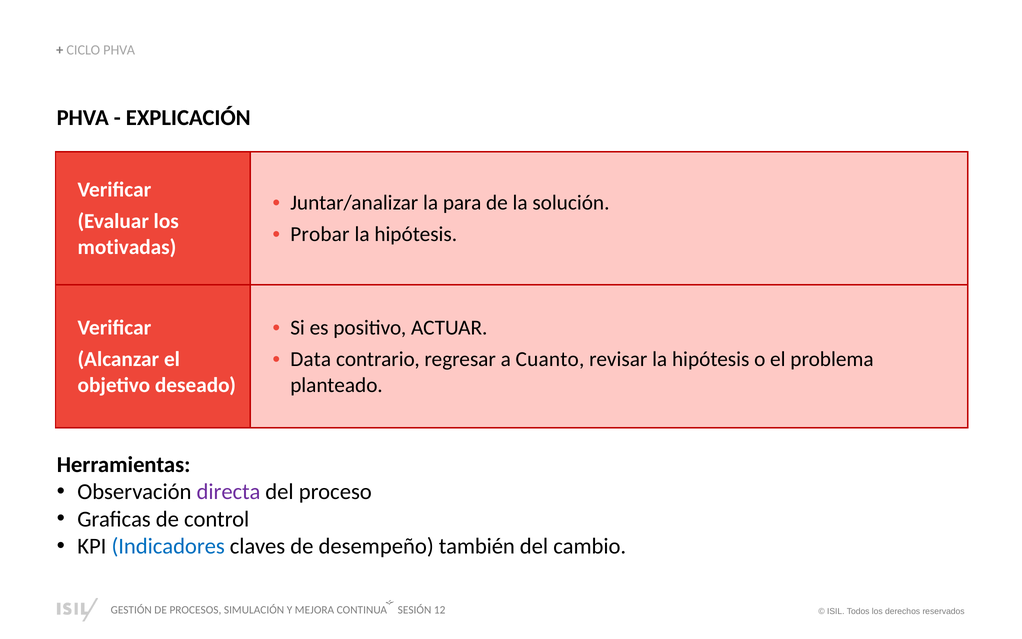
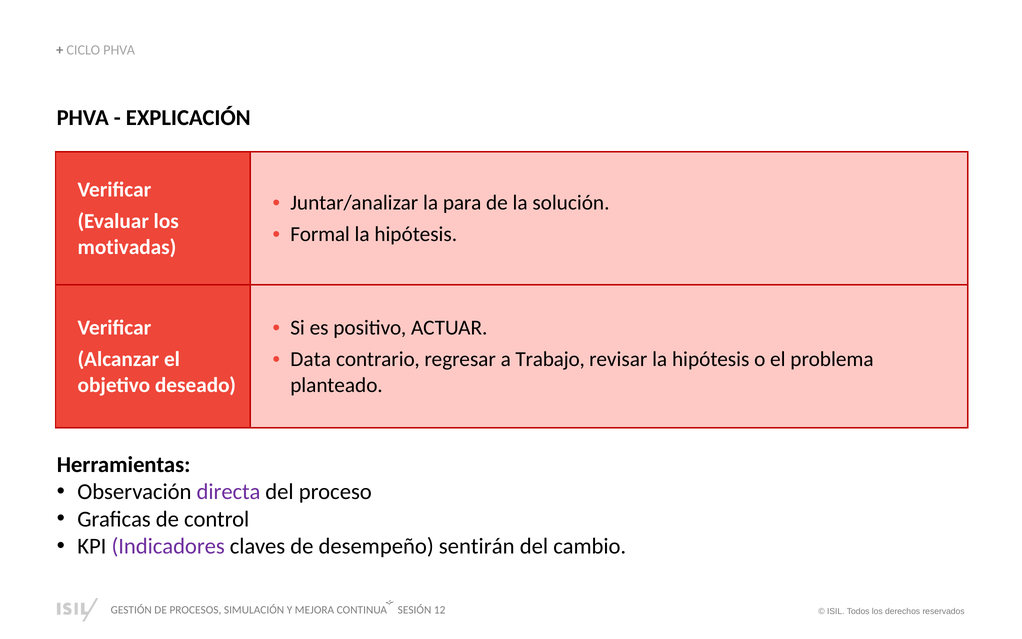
Probar: Probar -> Formal
Cuanto: Cuanto -> Trabajo
Indicadores colour: blue -> purple
también: también -> sentirán
